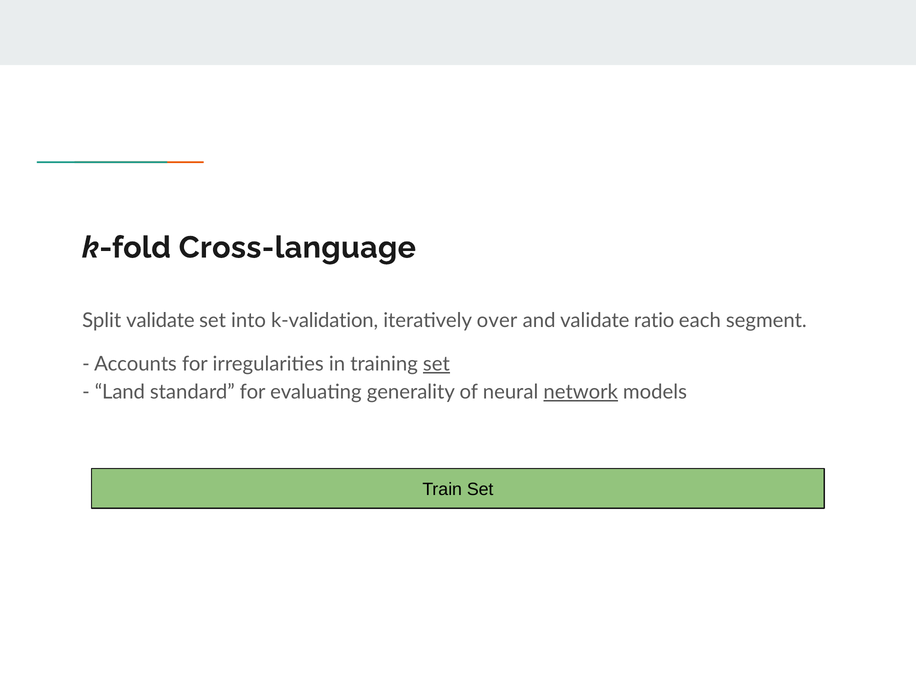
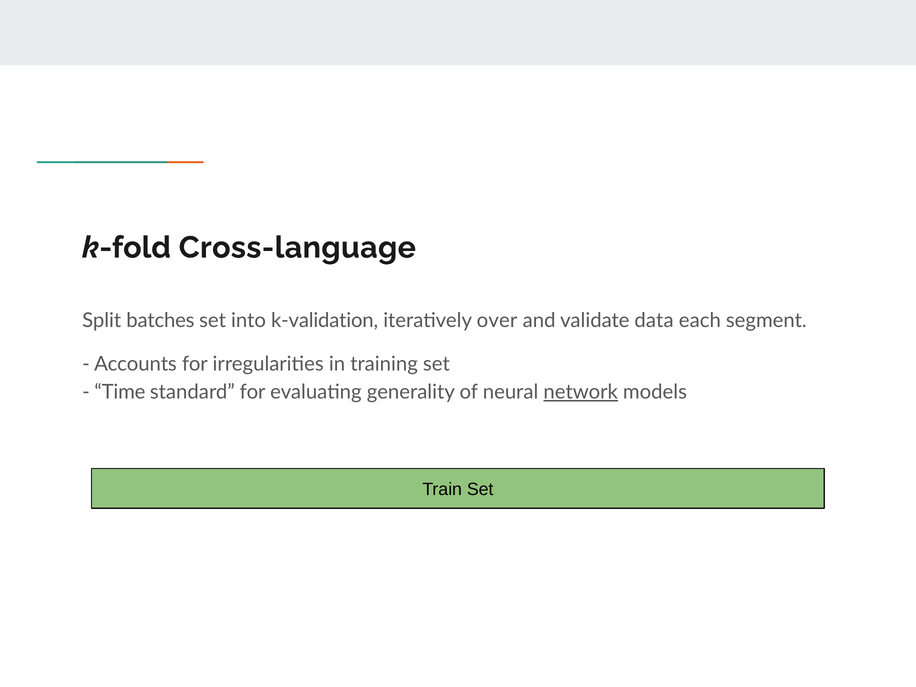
Split validate: validate -> batches
ratio: ratio -> data
set at (436, 364) underline: present -> none
Land: Land -> Time
